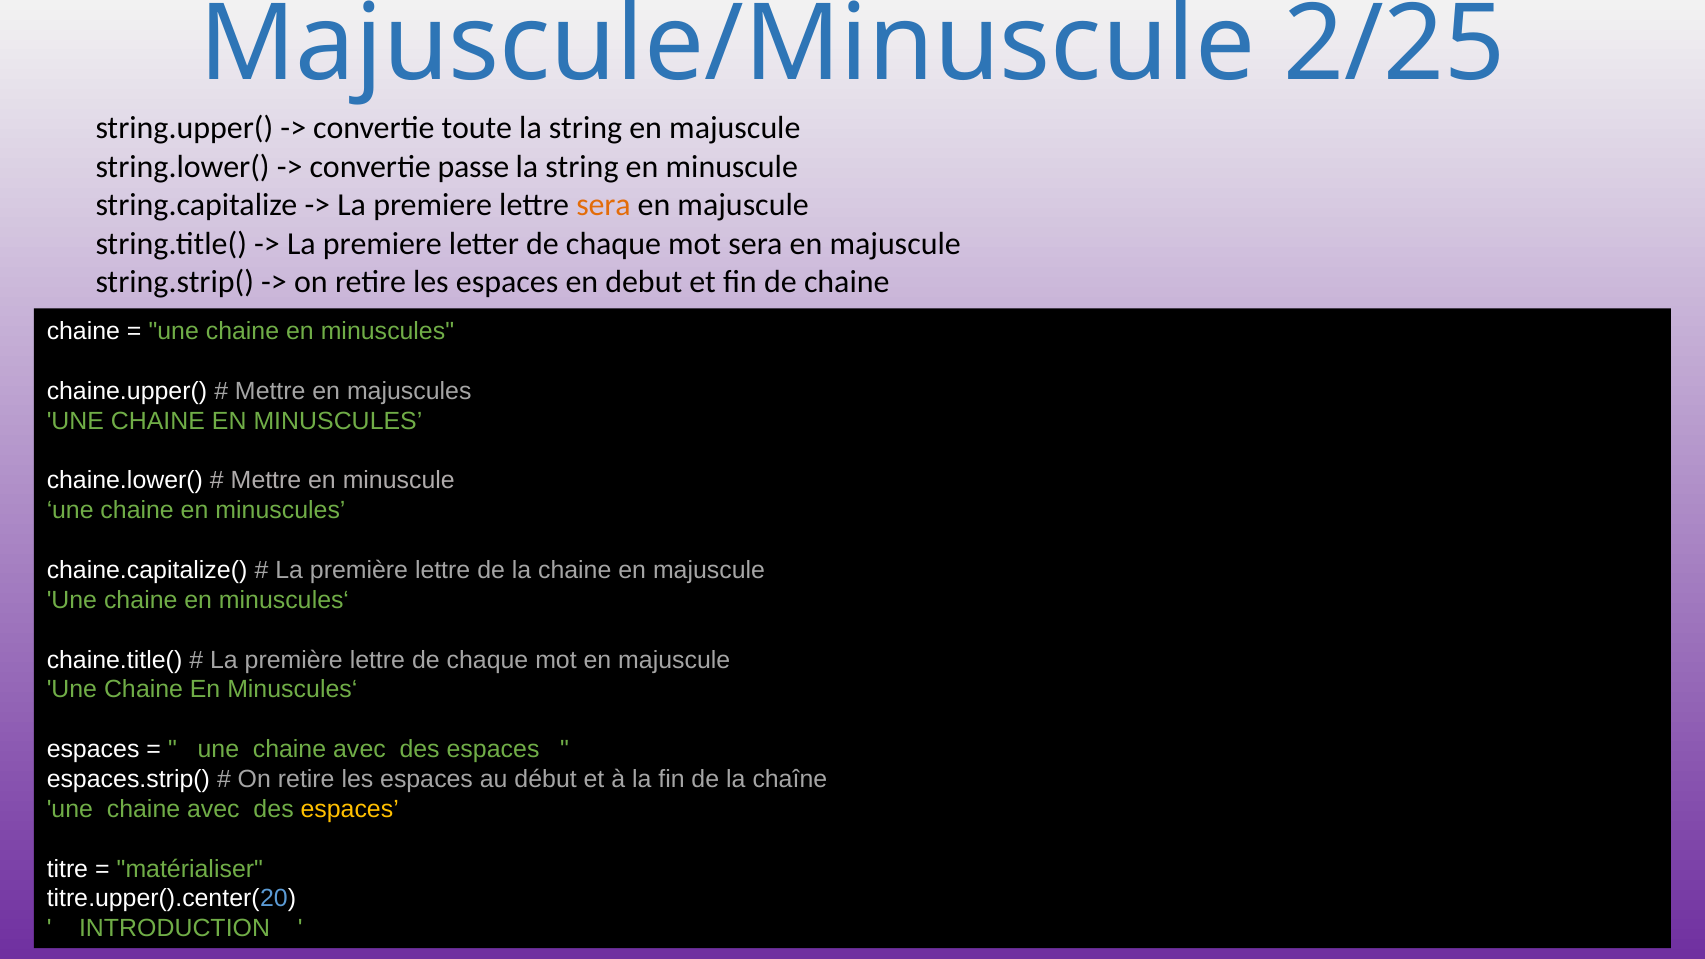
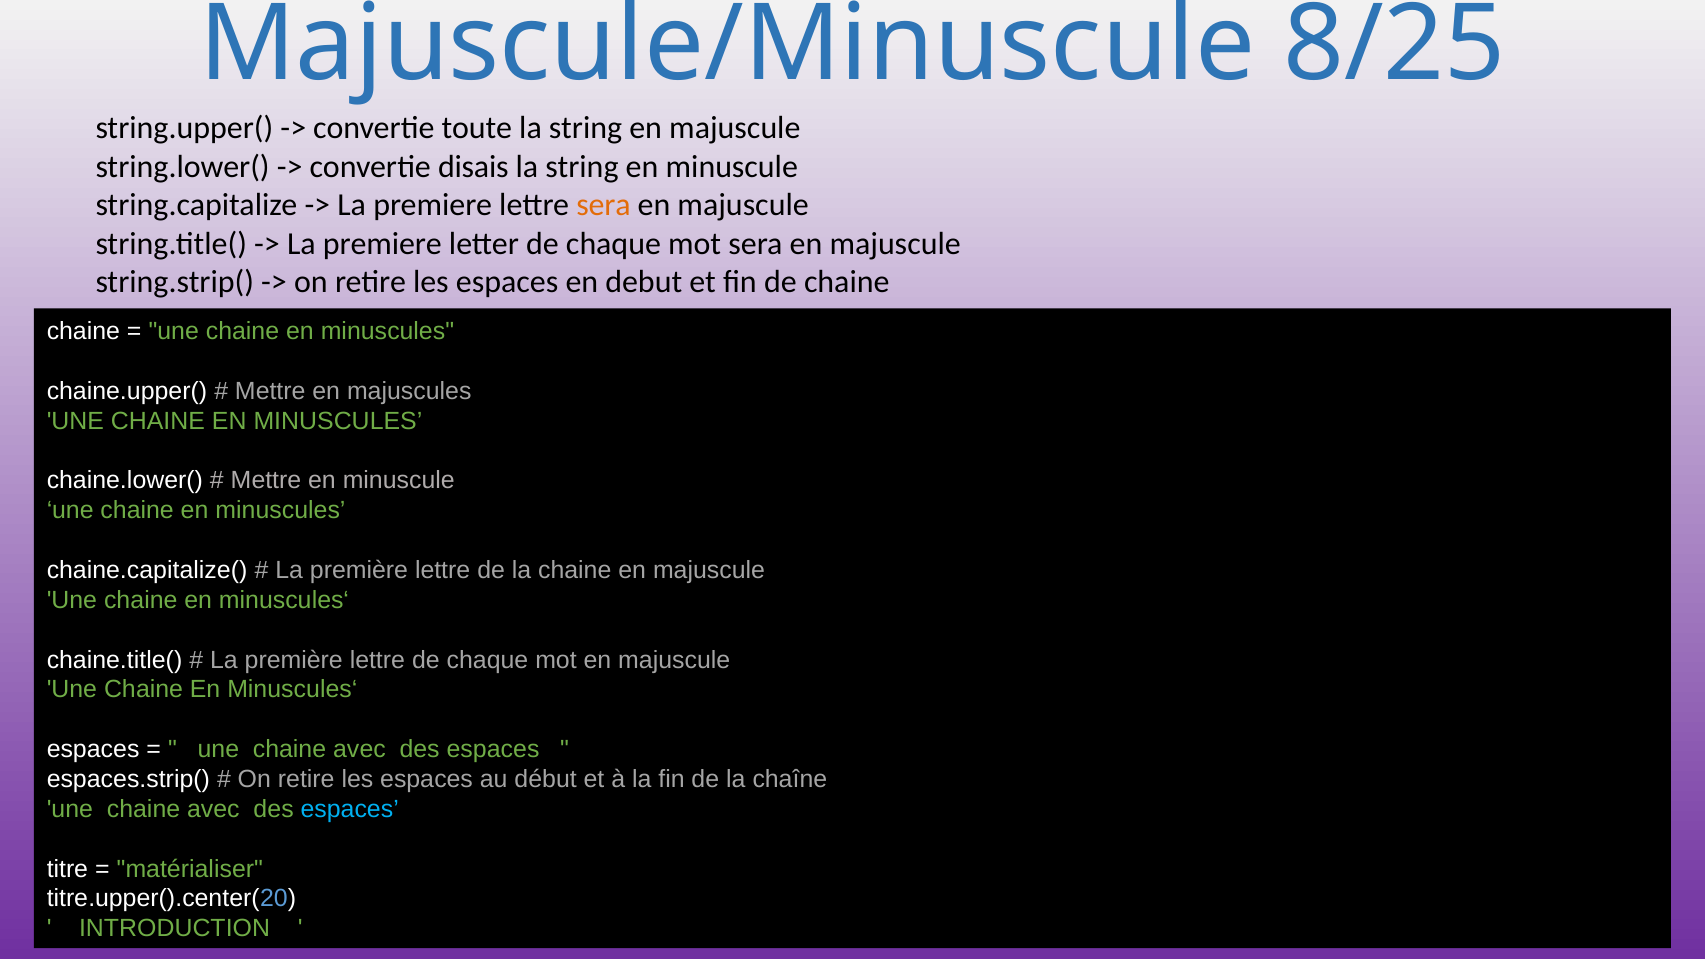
2/25: 2/25 -> 8/25
passe: passe -> disais
espaces at (350, 809) colour: yellow -> light blue
